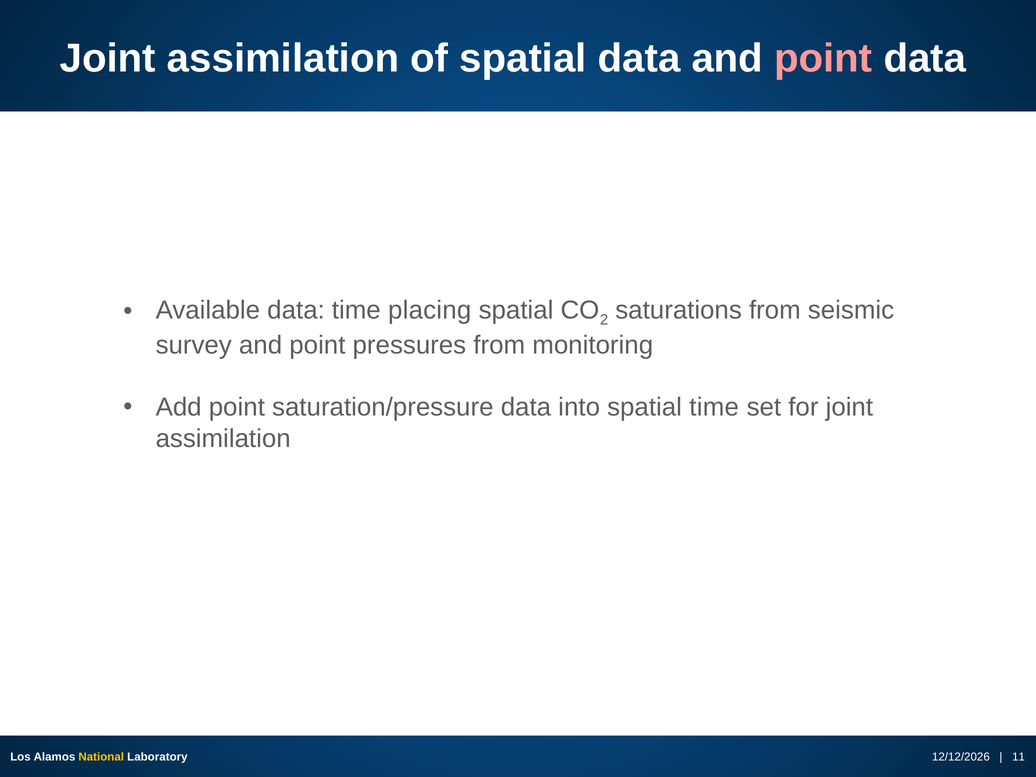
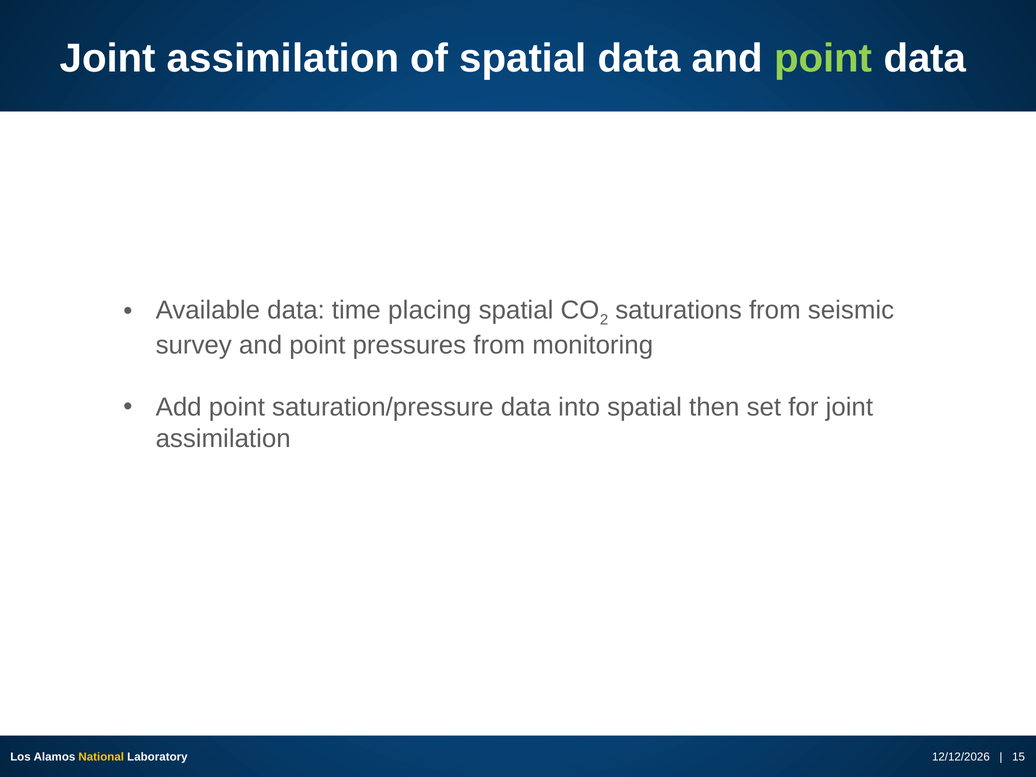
point at (823, 59) colour: pink -> light green
spatial time: time -> then
11: 11 -> 15
